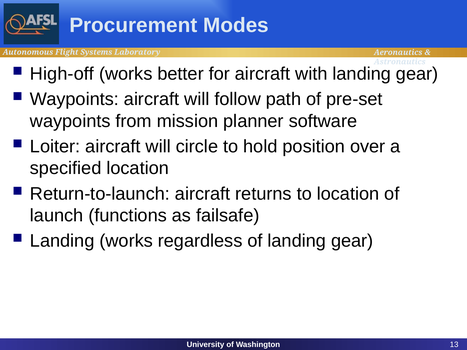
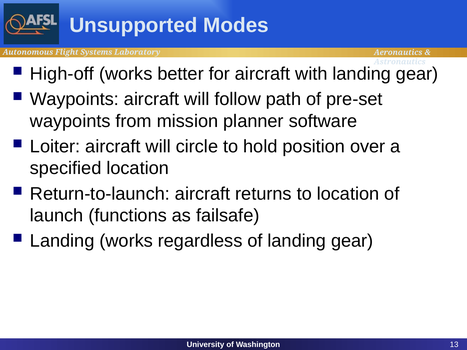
Procurement: Procurement -> Unsupported
